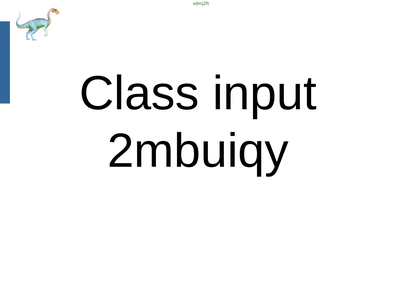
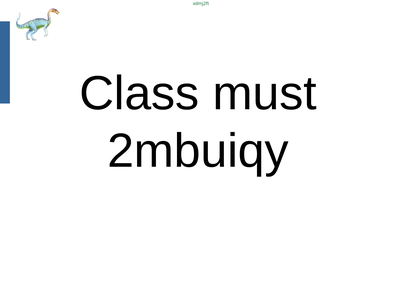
input: input -> must
